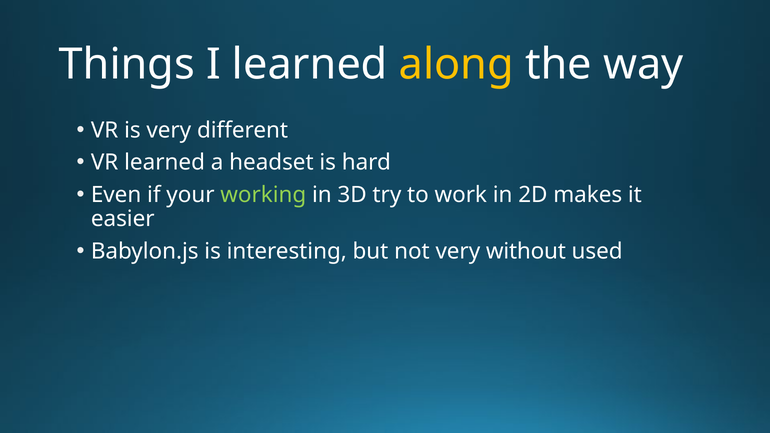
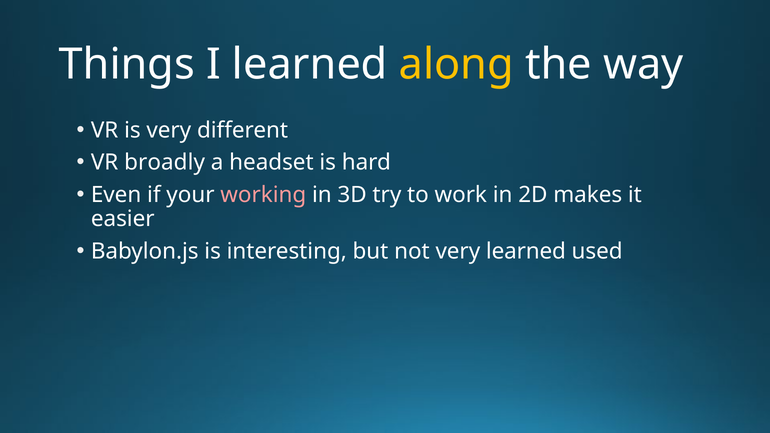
VR learned: learned -> broadly
working colour: light green -> pink
very without: without -> learned
